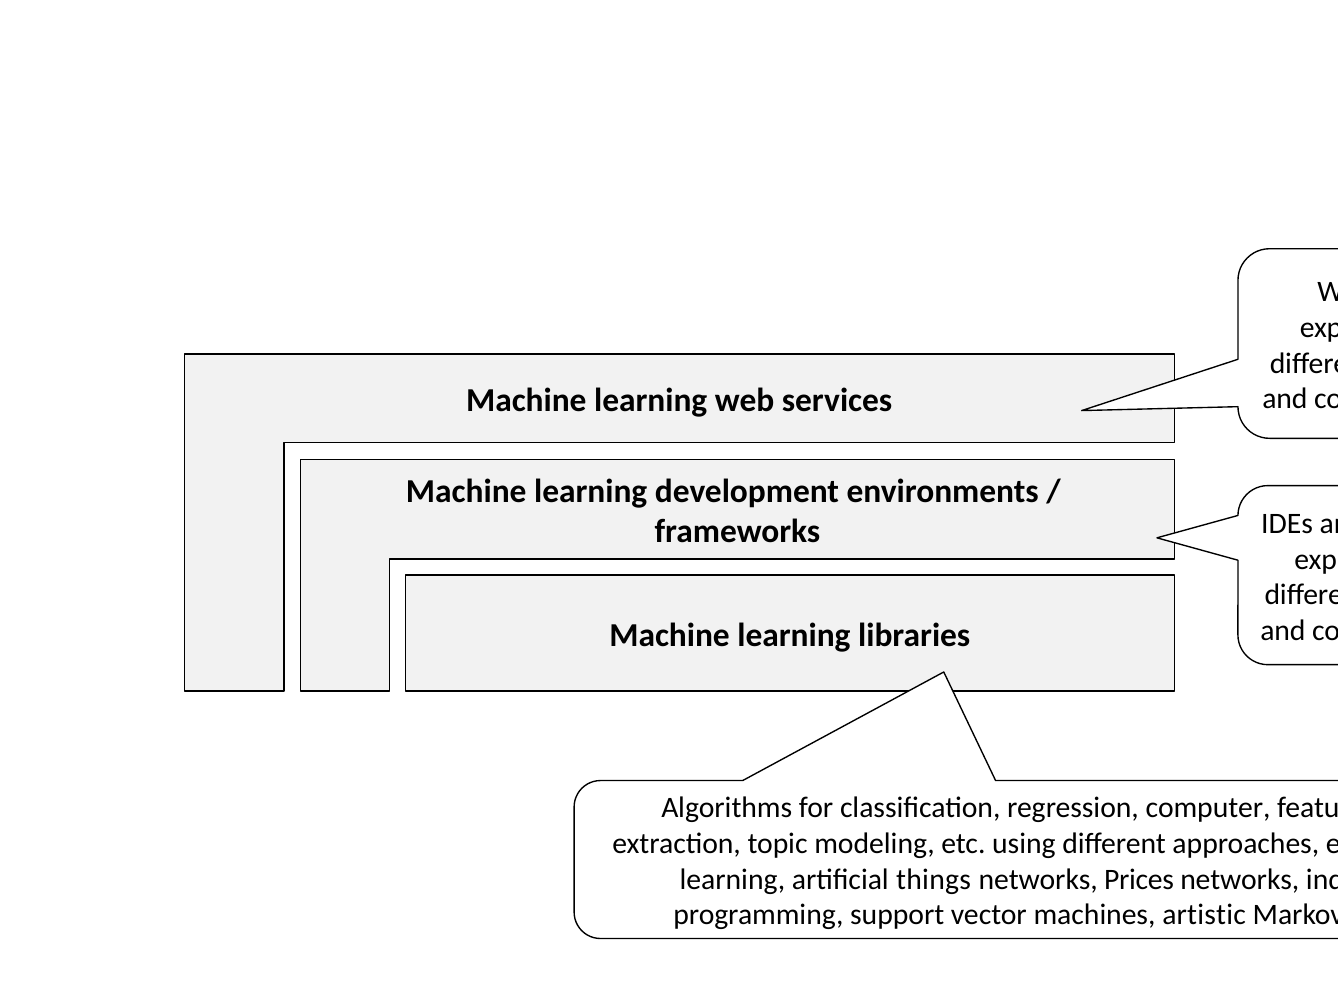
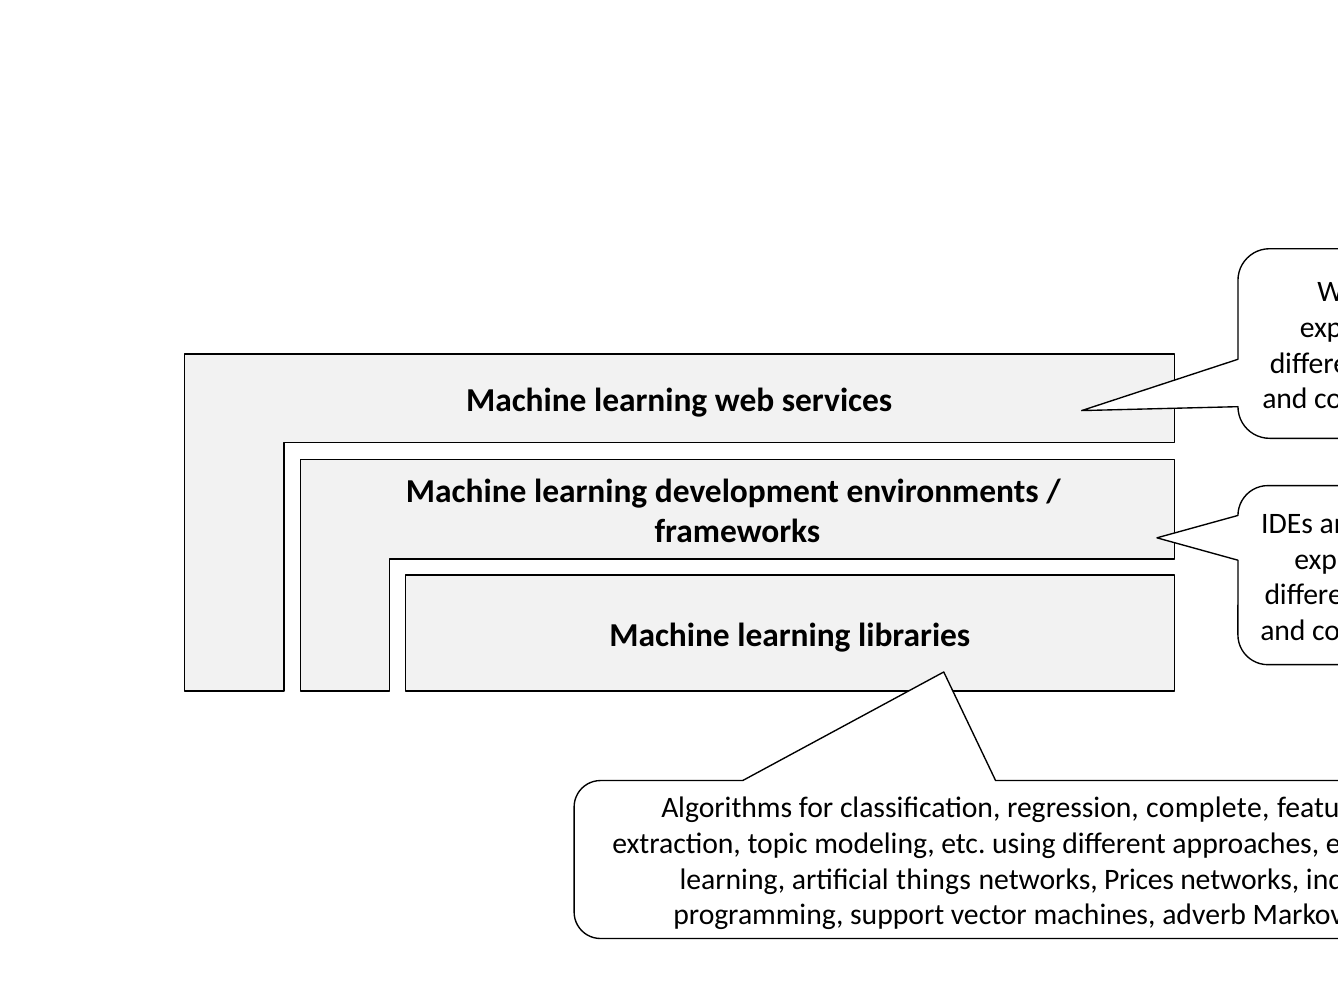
computer: computer -> complete
artistic: artistic -> adverb
